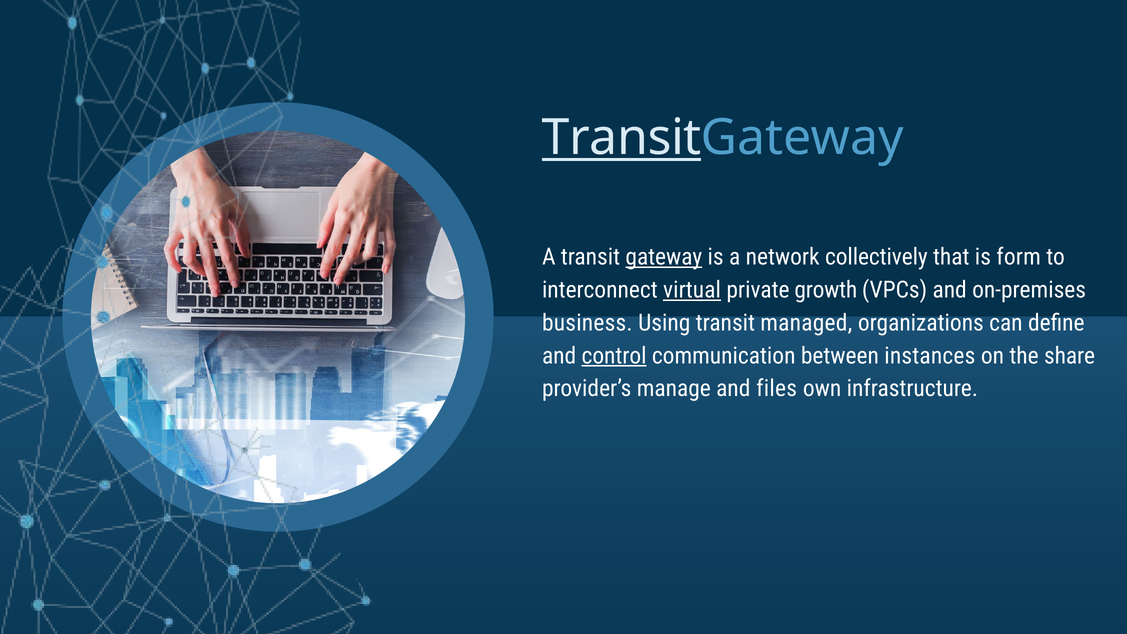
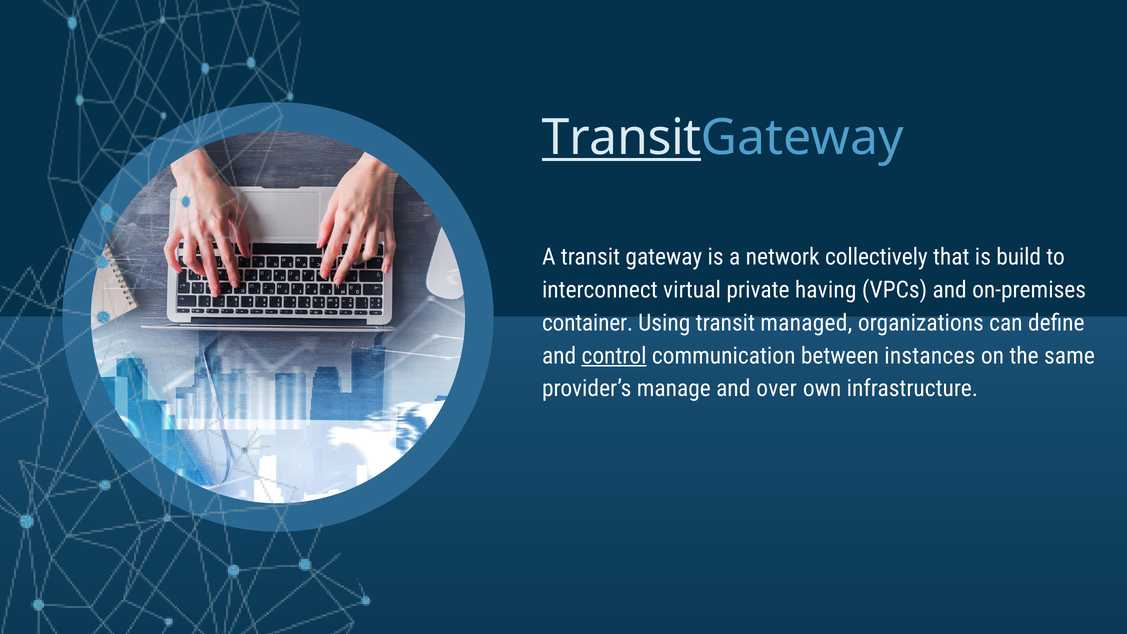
gateway at (664, 257) underline: present -> none
form: form -> build
virtual underline: present -> none
growth: growth -> having
business: business -> container
share: share -> same
files: files -> over
